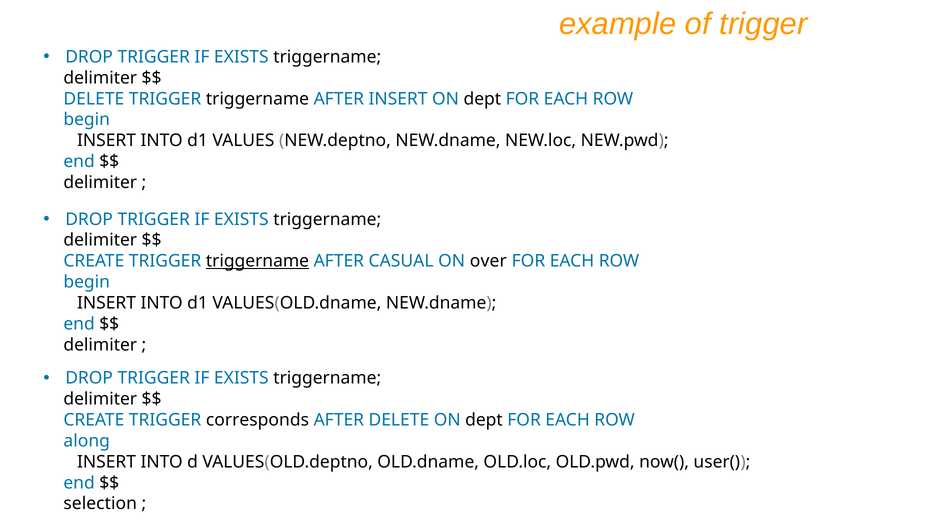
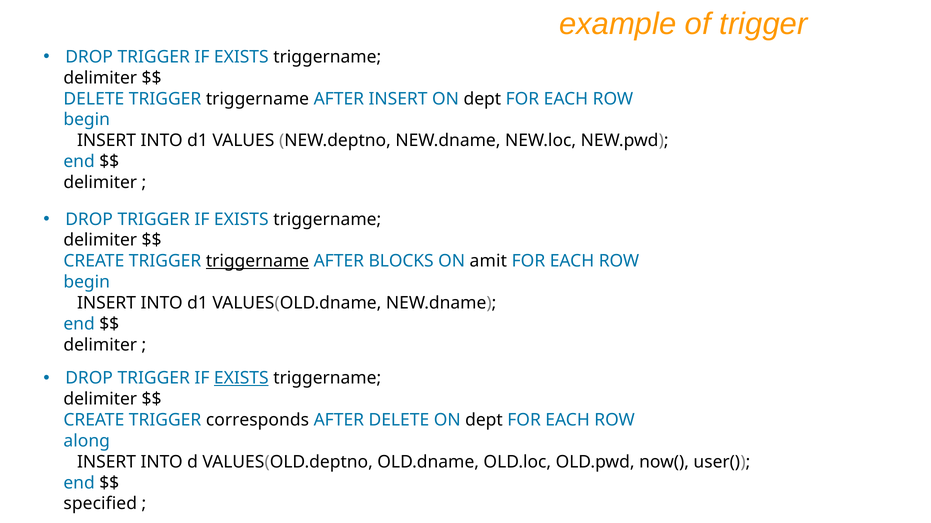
CASUAL: CASUAL -> BLOCKS
over: over -> amit
EXISTS at (241, 379) underline: none -> present
selection: selection -> specified
